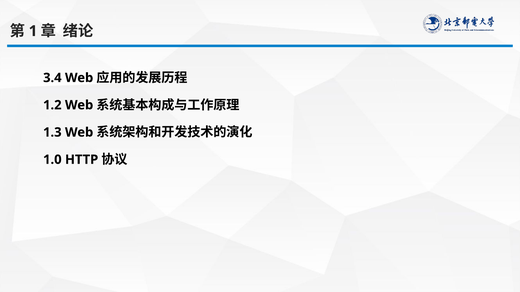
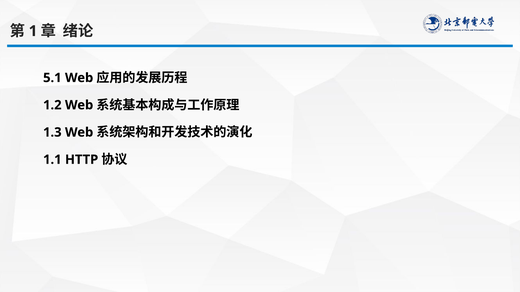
3.4: 3.4 -> 5.1
1.0: 1.0 -> 1.1
